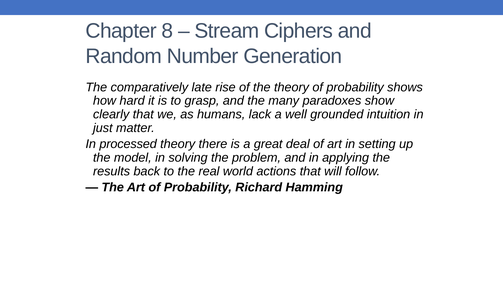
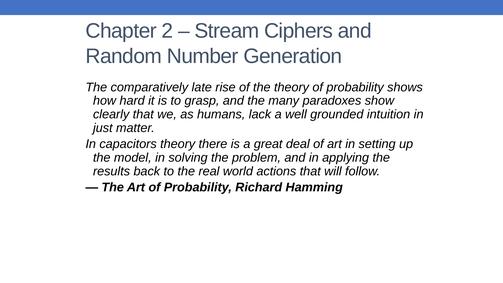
8: 8 -> 2
processed: processed -> capacitors
